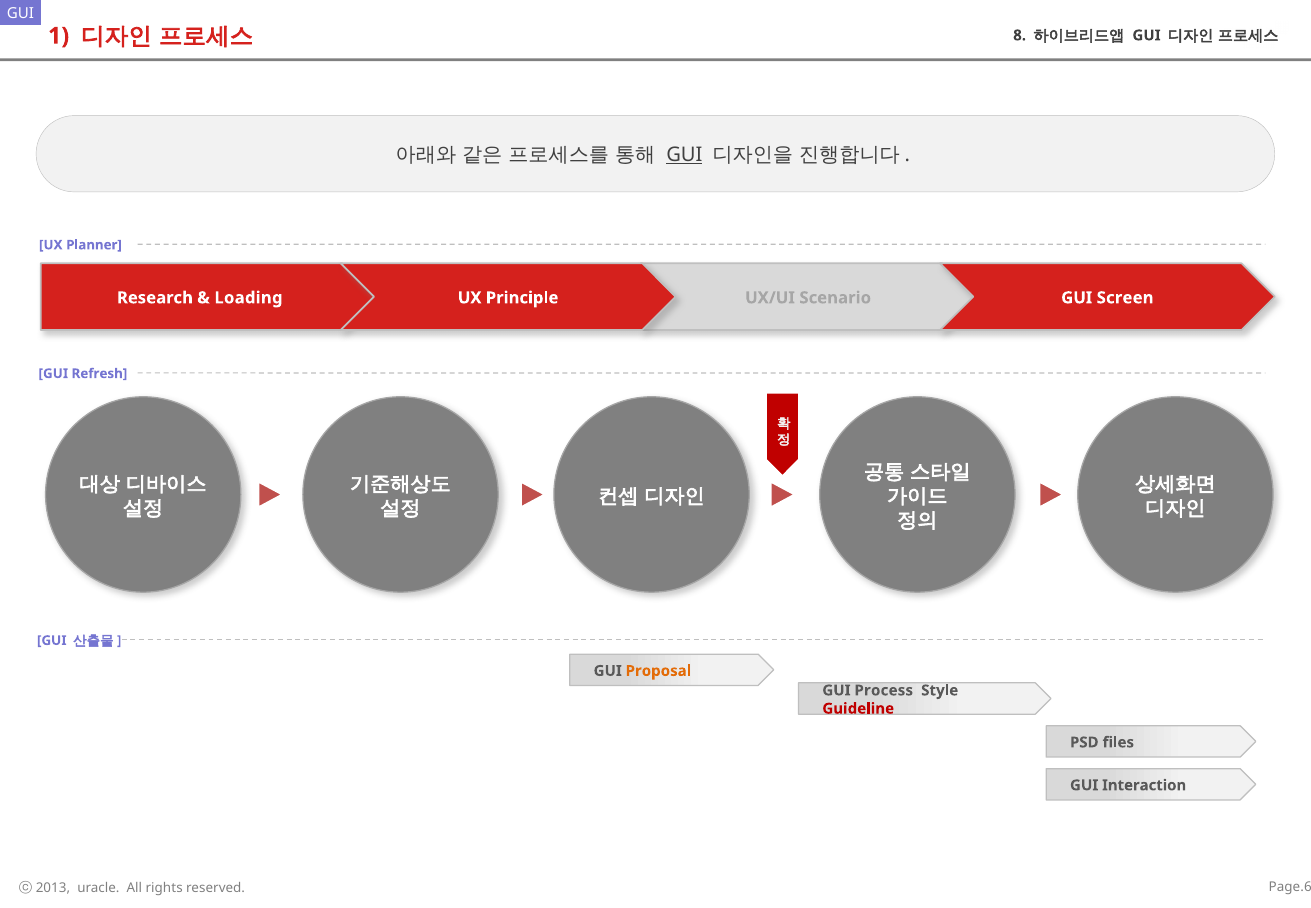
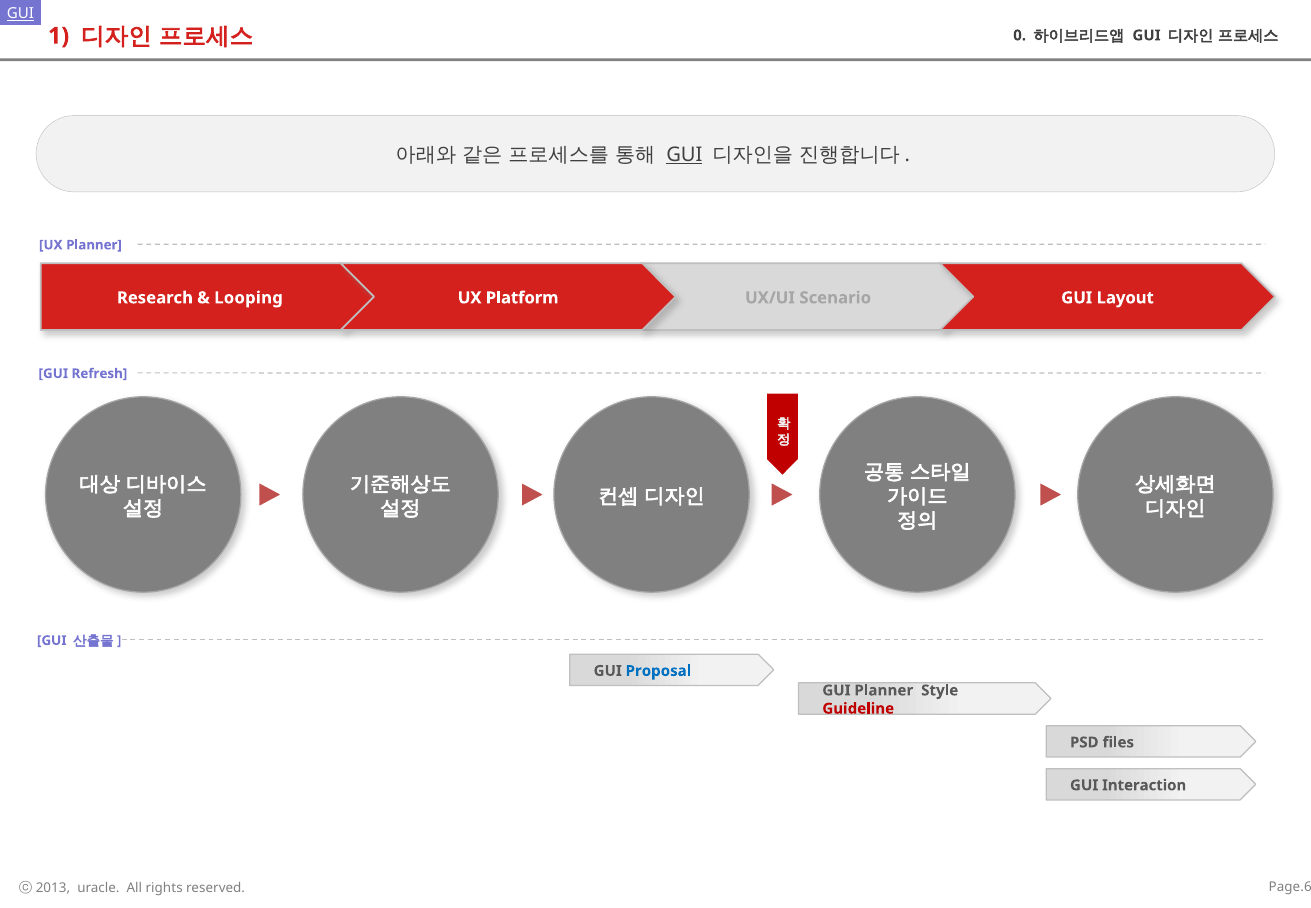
GUI at (20, 13) underline: none -> present
8: 8 -> 0
Loading: Loading -> Looping
Principle: Principle -> Platform
Screen: Screen -> Layout
Proposal colour: orange -> blue
GUI Process: Process -> Planner
